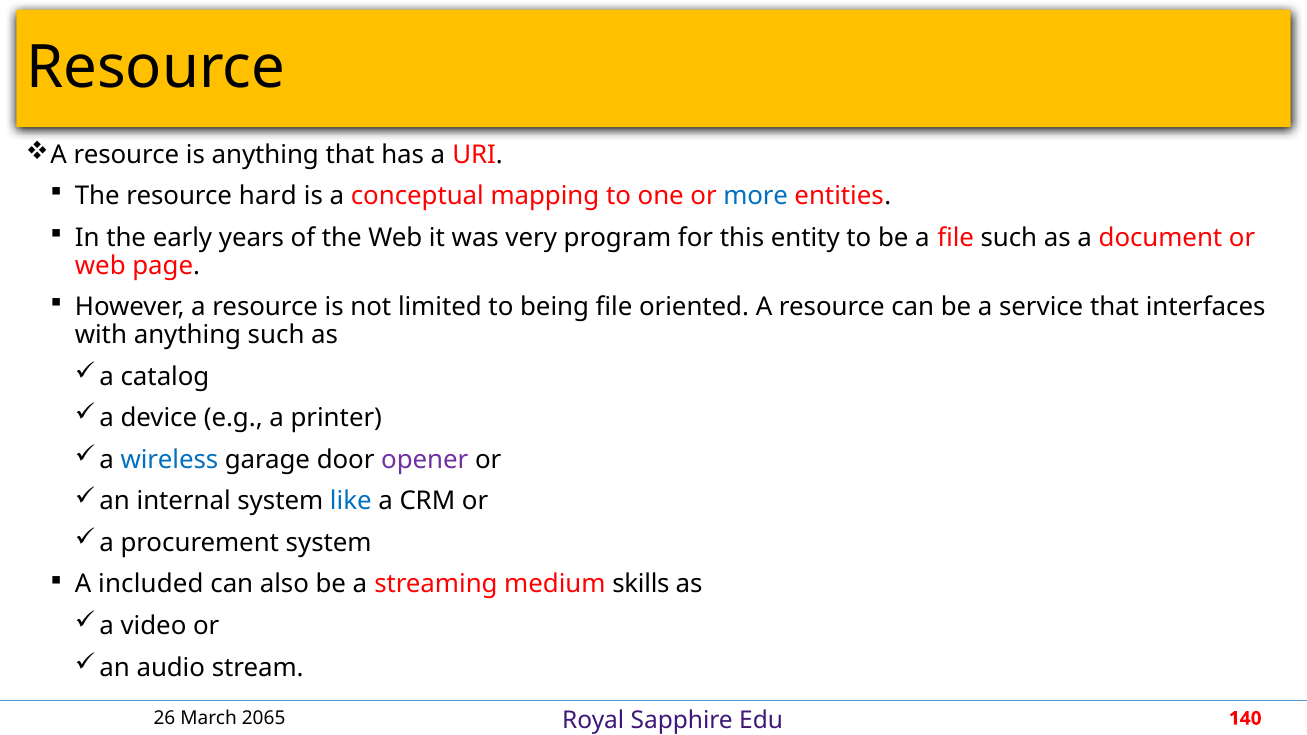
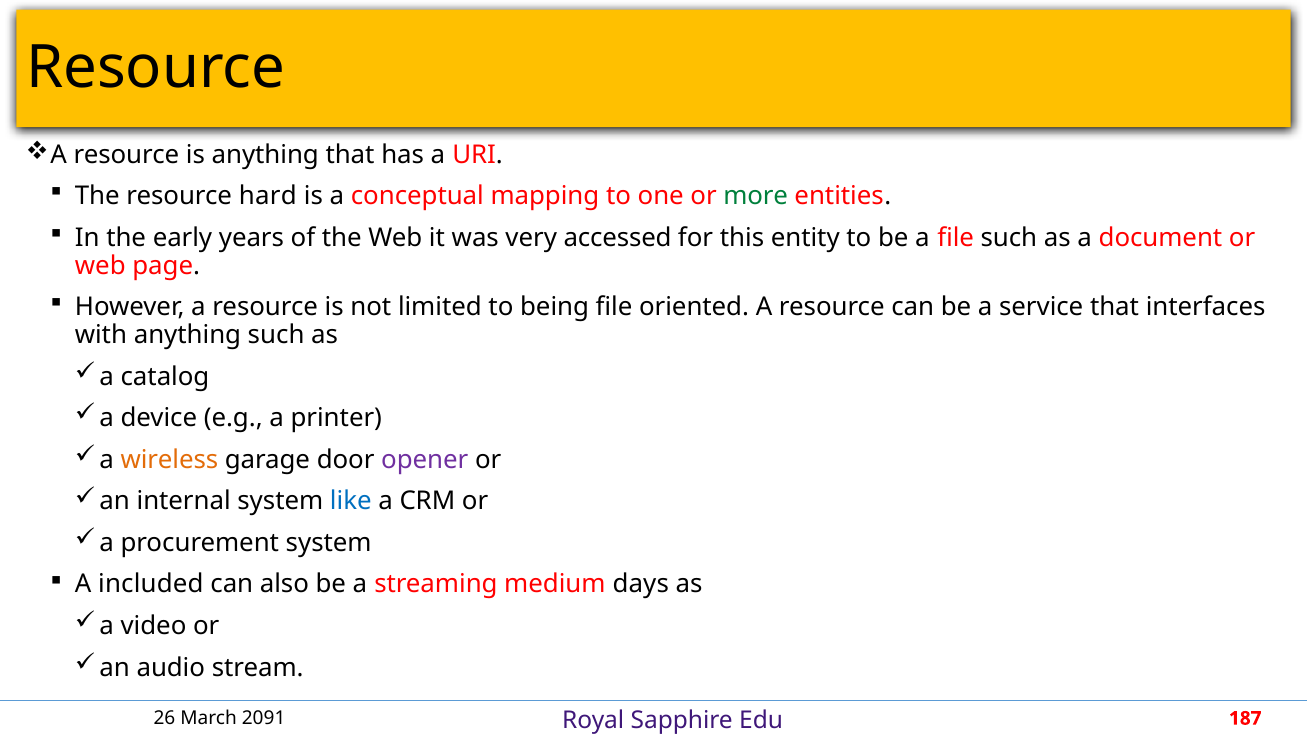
more colour: blue -> green
program: program -> accessed
wireless colour: blue -> orange
skills: skills -> days
2065: 2065 -> 2091
140: 140 -> 187
